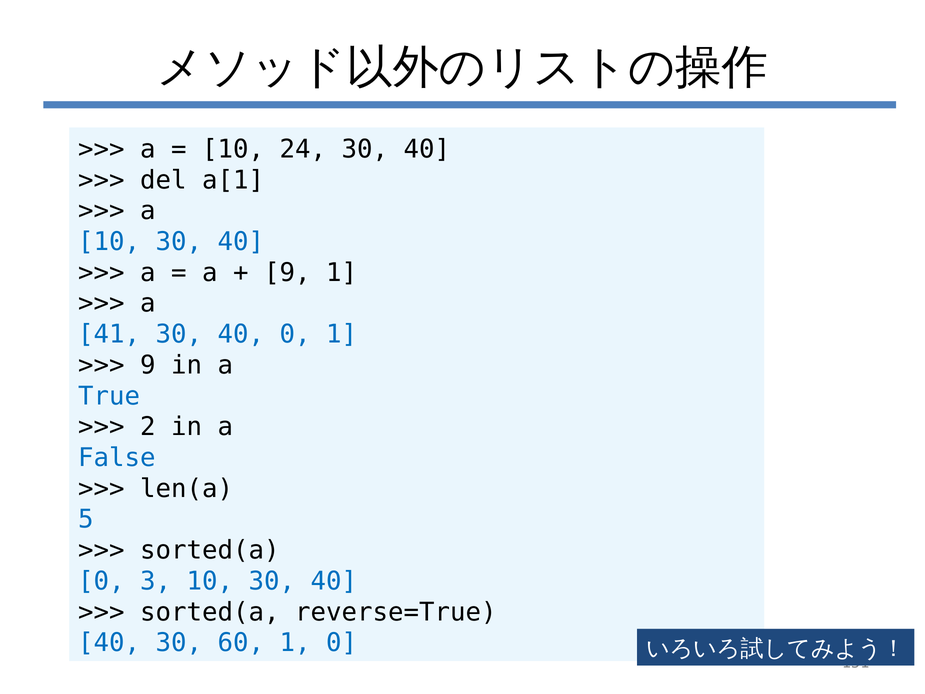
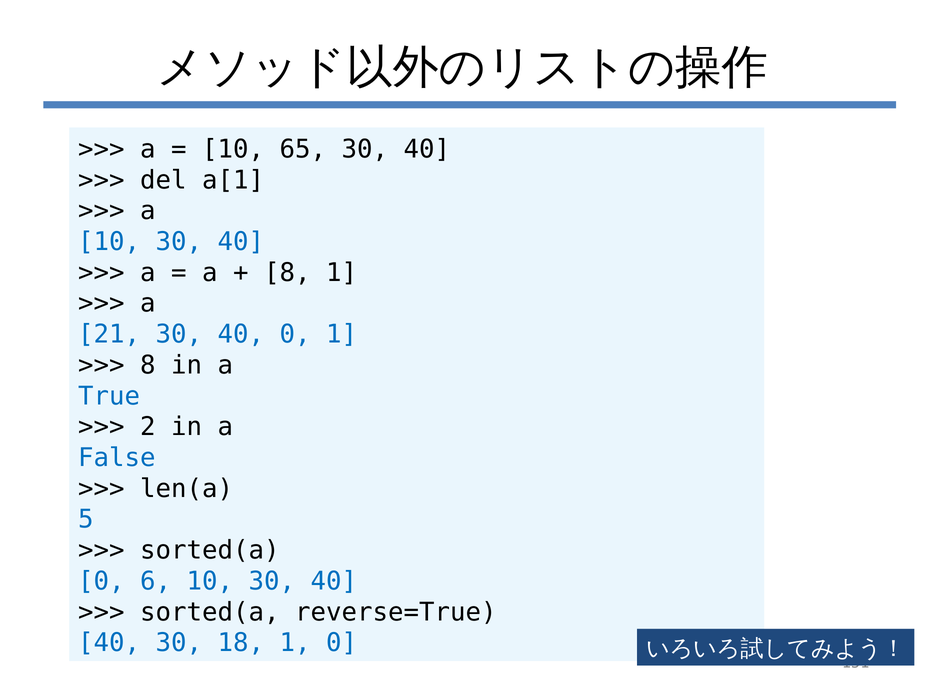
24: 24 -> 65
9 at (287, 273): 9 -> 8
41: 41 -> 21
9 at (148, 365): 9 -> 8
3: 3 -> 6
60: 60 -> 18
